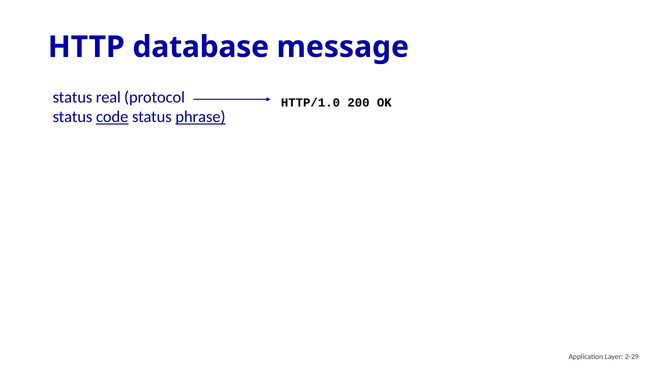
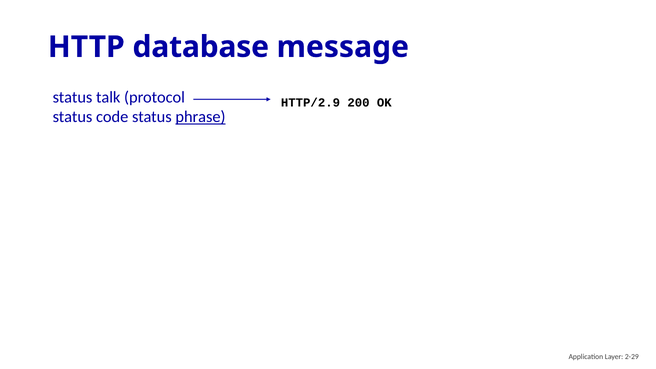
real: real -> talk
HTTP/1.0: HTTP/1.0 -> HTTP/2.9
code underline: present -> none
